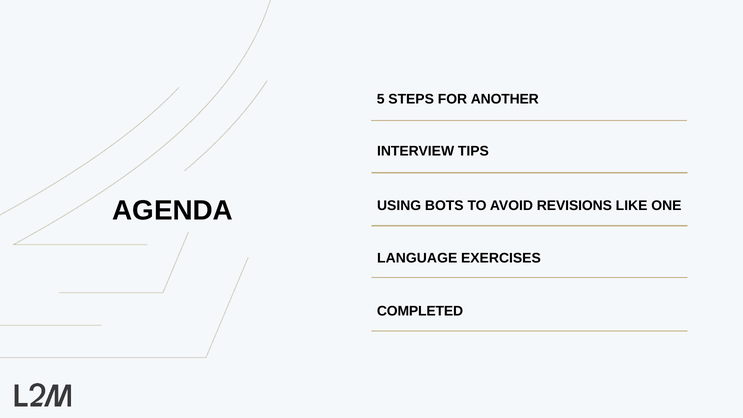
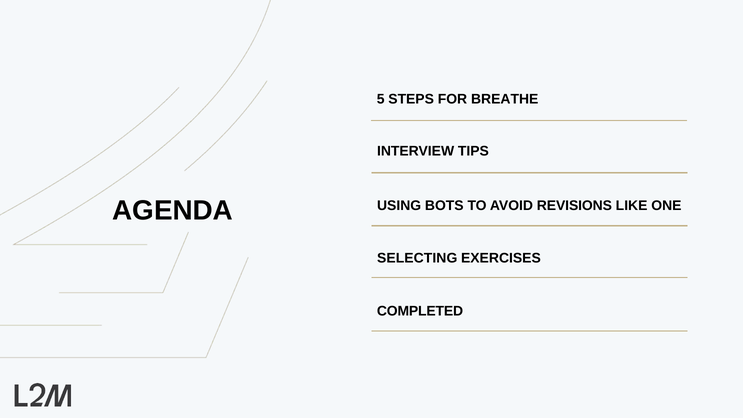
ANOTHER: ANOTHER -> BREATHE
LANGUAGE: LANGUAGE -> SELECTING
